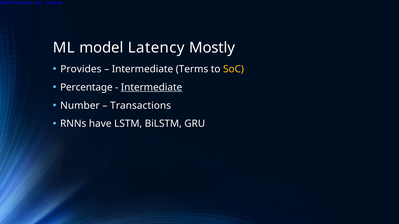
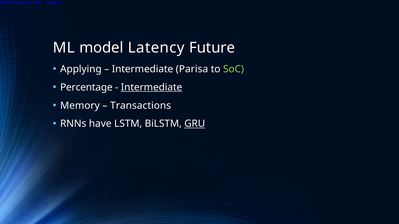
Mostly: Mostly -> Future
Provides: Provides -> Applying
Terms: Terms -> Parisa
SoC colour: yellow -> light green
Number: Number -> Memory
GRU underline: none -> present
